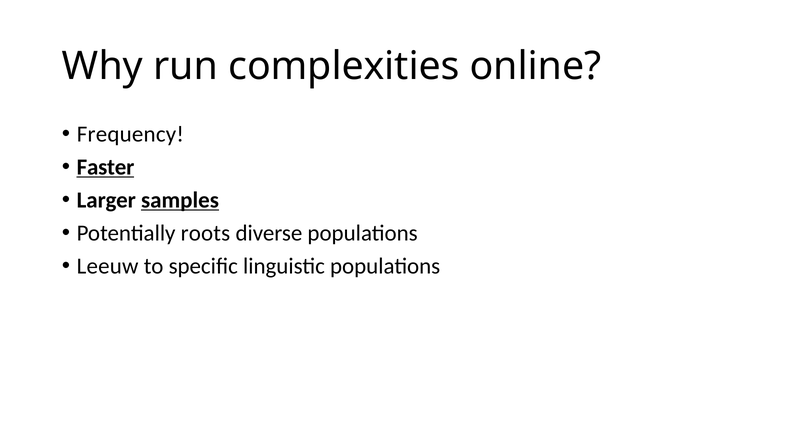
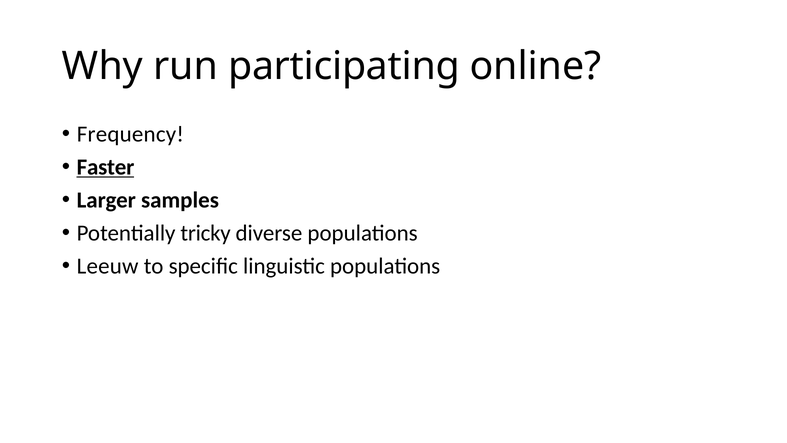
complexities: complexities -> participating
samples underline: present -> none
roots: roots -> tricky
